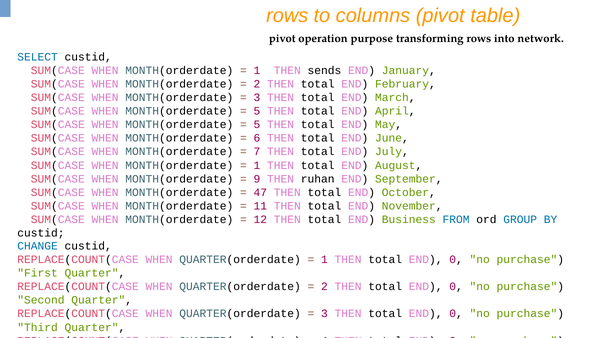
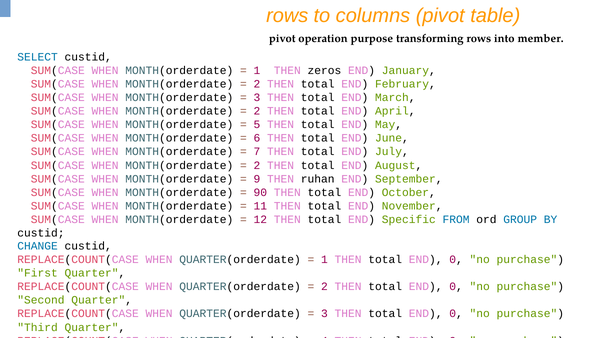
network: network -> member
sends: sends -> zeros
5 at (257, 111): 5 -> 2
1 at (257, 165): 1 -> 2
47: 47 -> 90
Business: Business -> Specific
